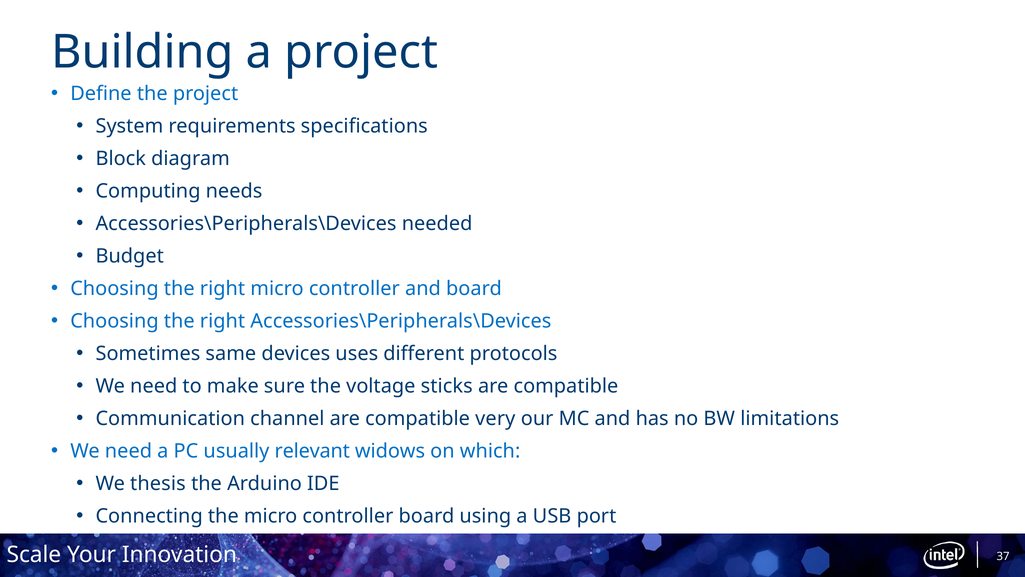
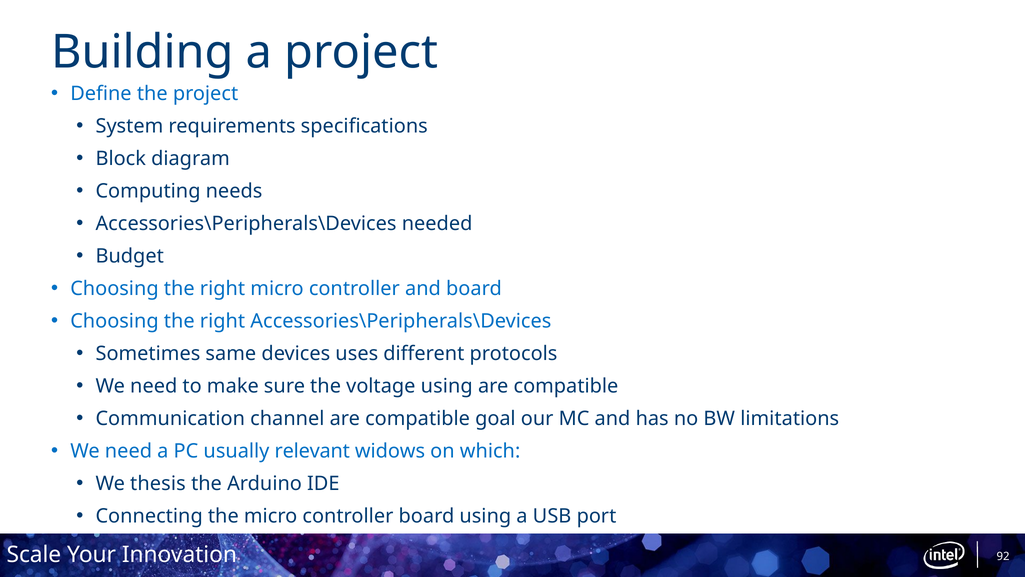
voltage sticks: sticks -> using
very: very -> goal
37: 37 -> 92
